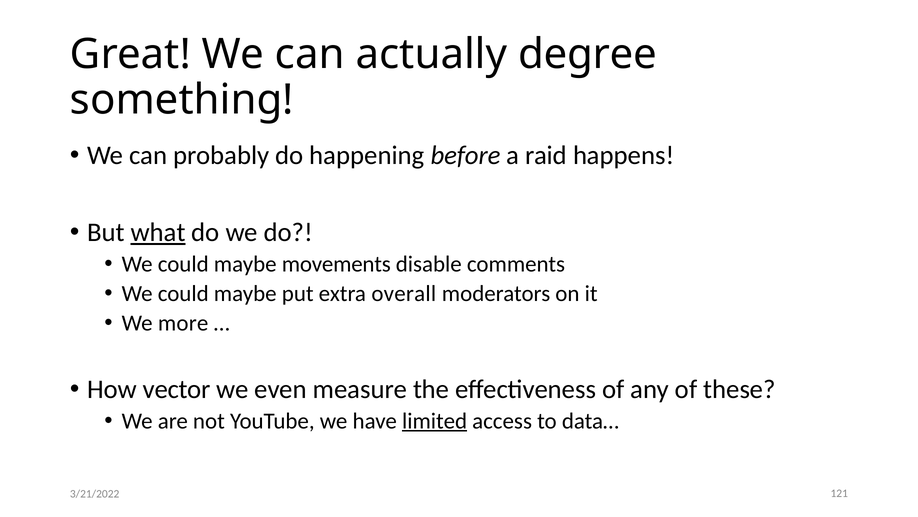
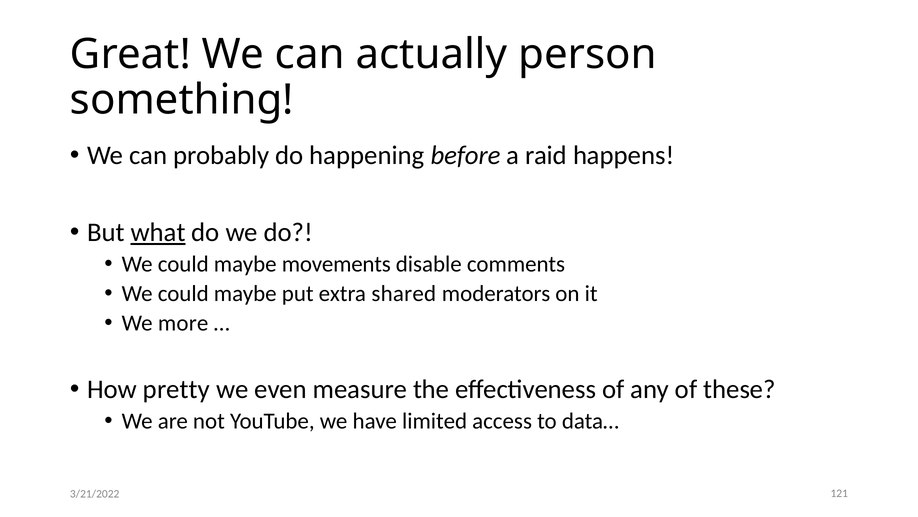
degree: degree -> person
overall: overall -> shared
vector: vector -> pretty
limited underline: present -> none
